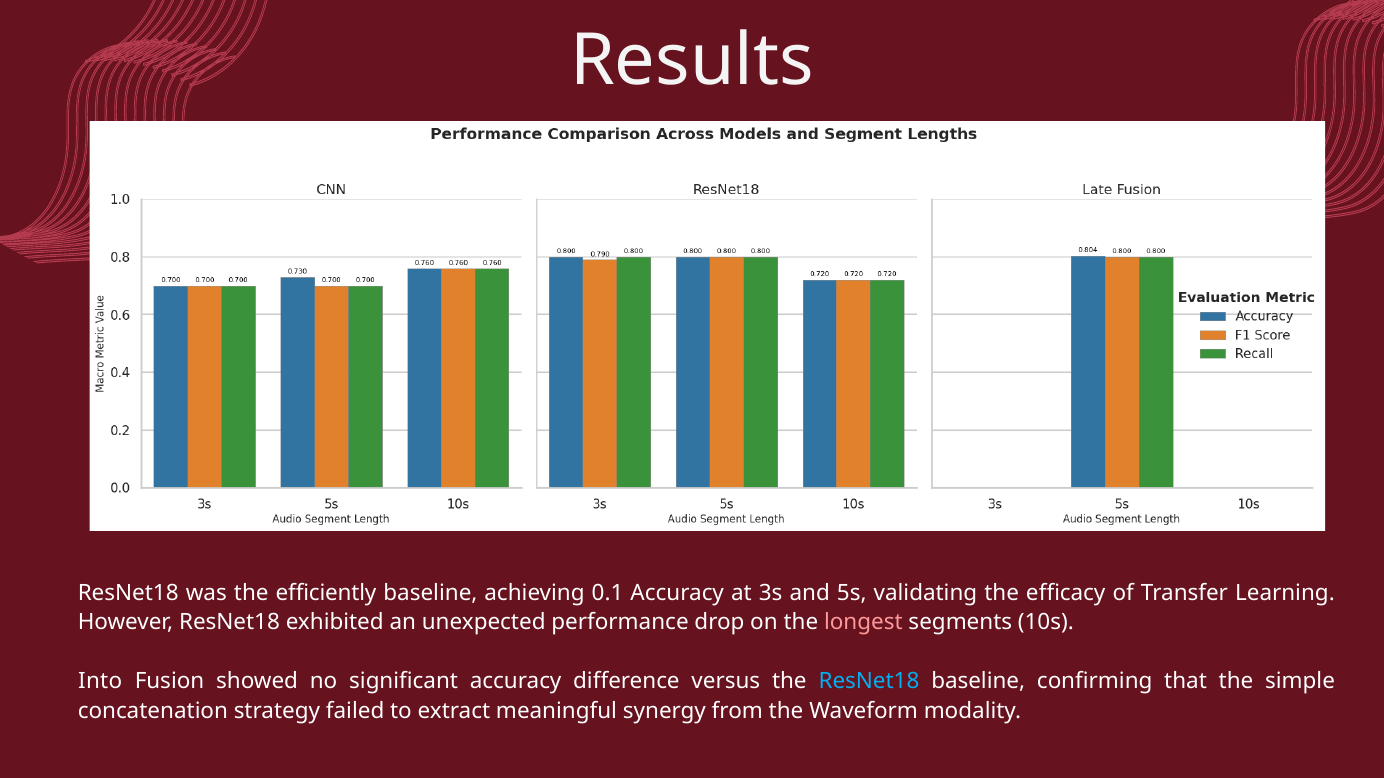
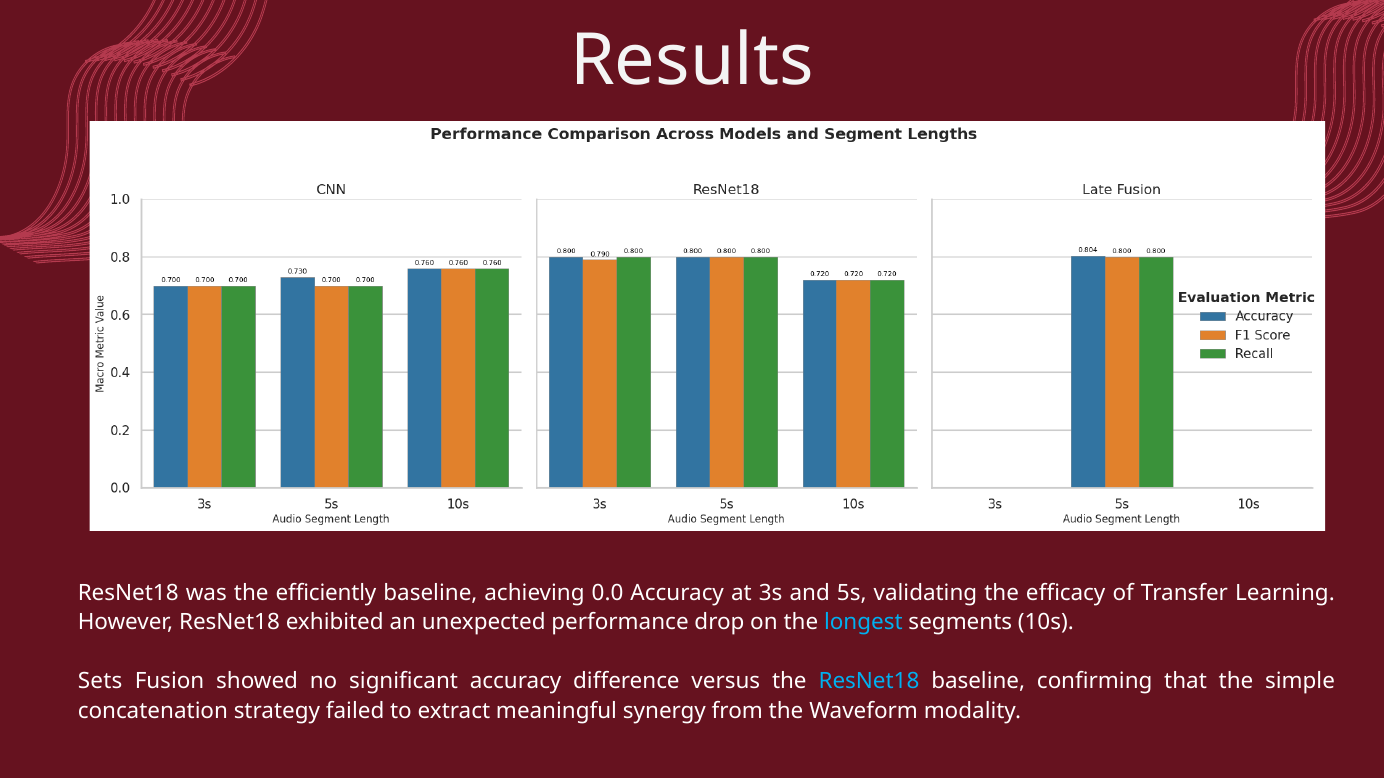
0.1: 0.1 -> 0.0
longest colour: pink -> light blue
Into: Into -> Sets
